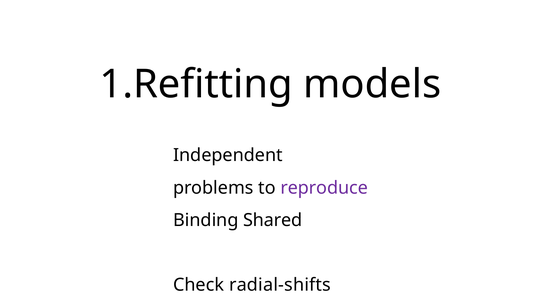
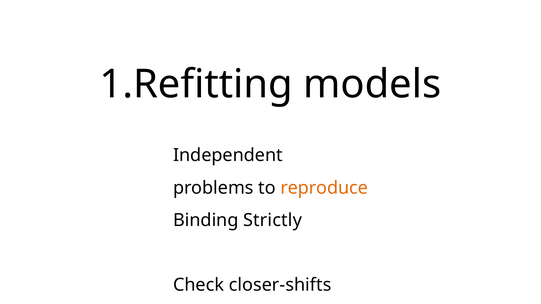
reproduce colour: purple -> orange
Shared: Shared -> Strictly
radial-shifts: radial-shifts -> closer-shifts
